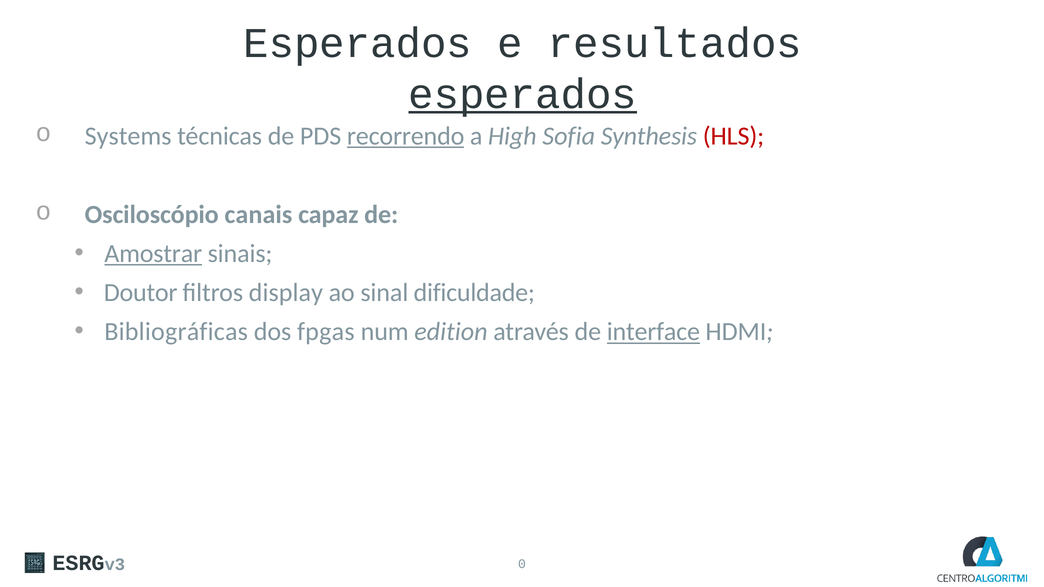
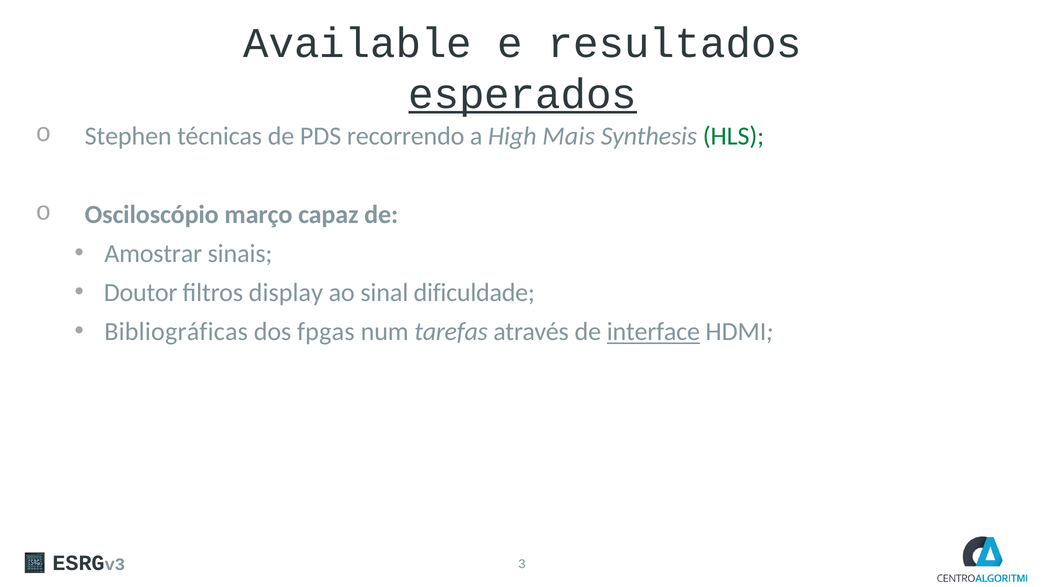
Esperados at (358, 43): Esperados -> Available
Systems: Systems -> Stephen
recorrendo underline: present -> none
Sofia: Sofia -> Mais
HLS colour: red -> green
canais: canais -> março
Amostrar underline: present -> none
edition: edition -> tarefas
0: 0 -> 3
